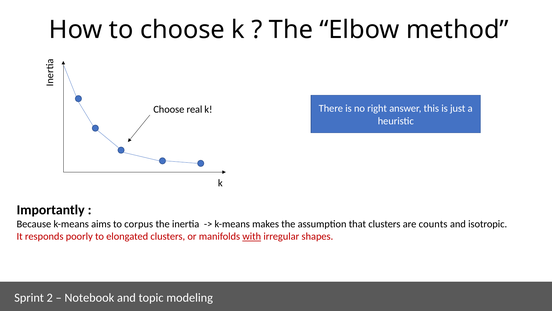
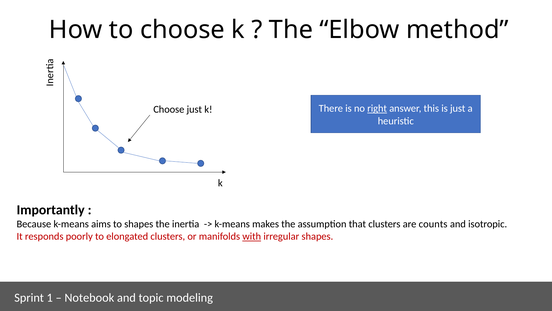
Choose real: real -> just
right underline: none -> present
to corpus: corpus -> shapes
2: 2 -> 1
